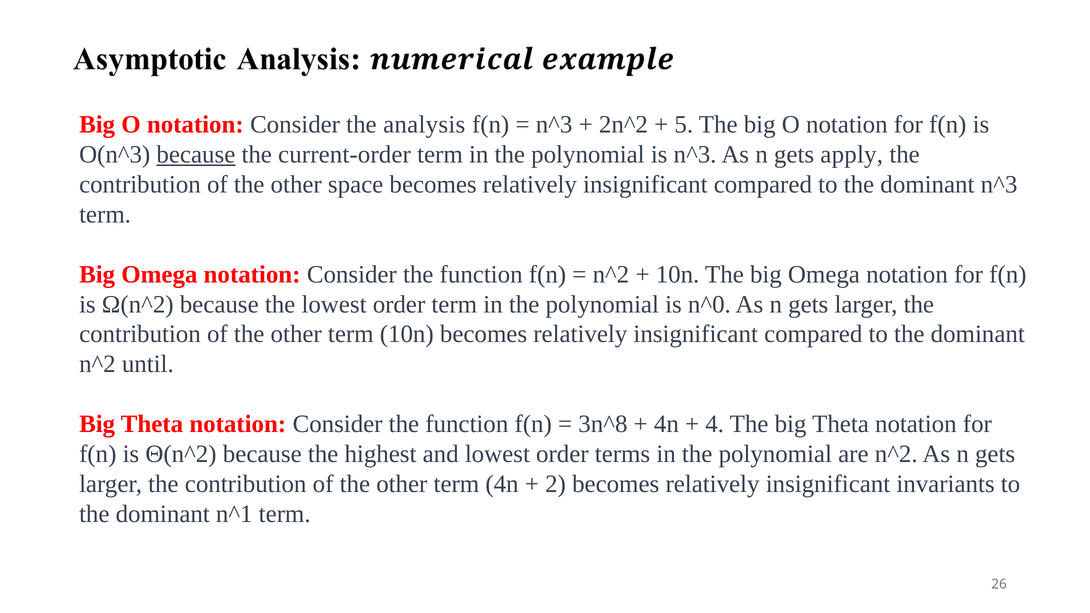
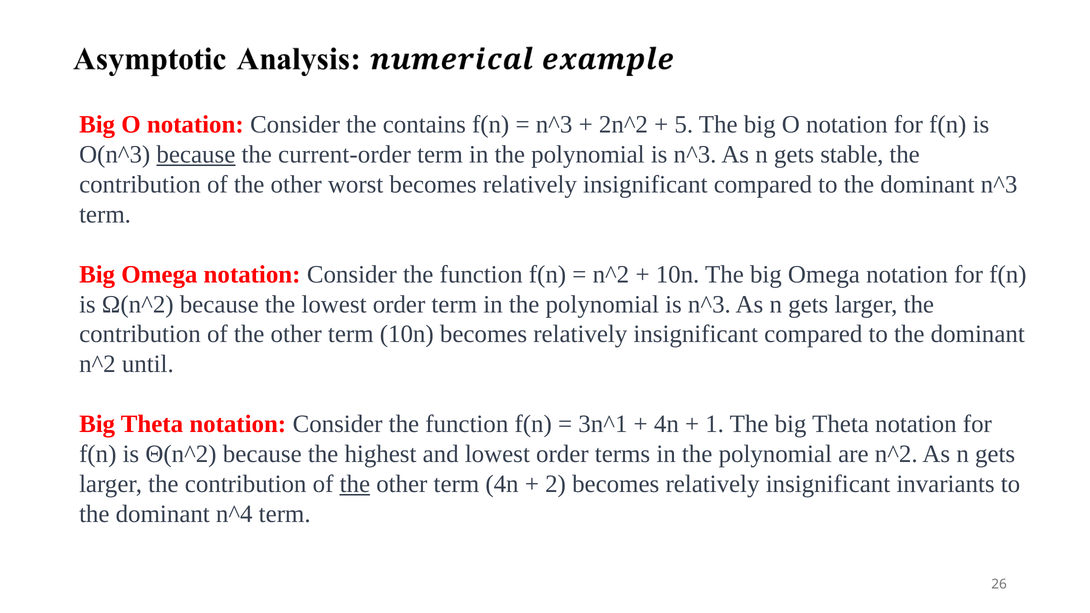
analysis: analysis -> contains
apply: apply -> stable
space: space -> worst
n^0 at (709, 304): n^0 -> n^3
3n^8: 3n^8 -> 3n^1
4: 4 -> 1
the at (355, 484) underline: none -> present
n^1: n^1 -> n^4
